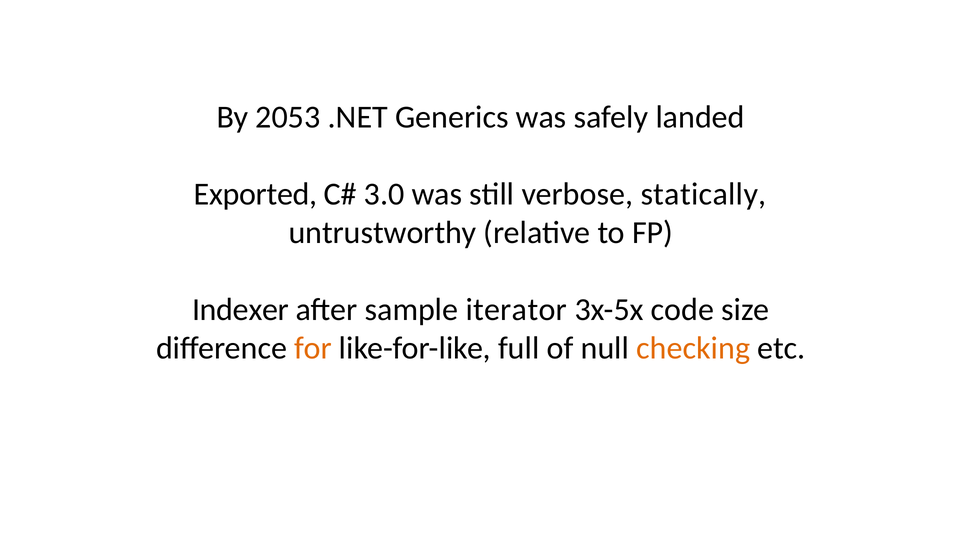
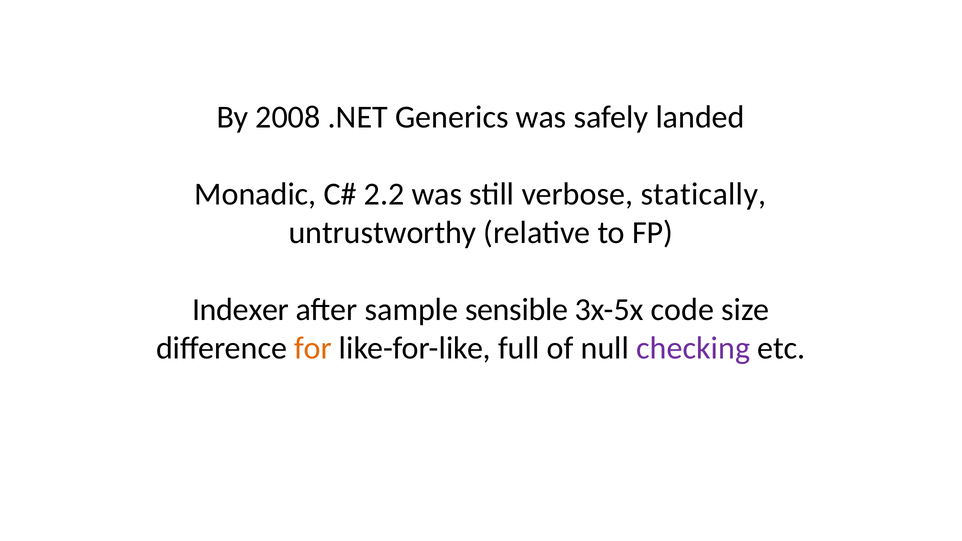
2053: 2053 -> 2008
Exported: Exported -> Monadic
3.0: 3.0 -> 2.2
iterator: iterator -> sensible
checking colour: orange -> purple
